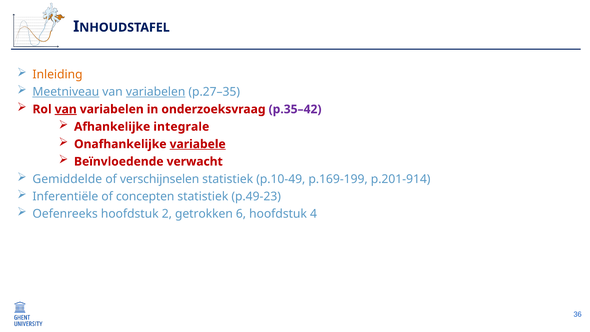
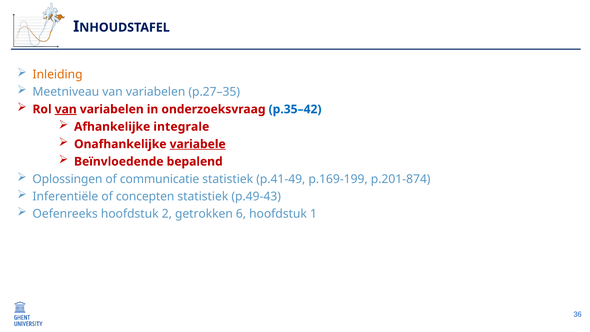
Meetniveau underline: present -> none
variabelen at (156, 92) underline: present -> none
p.35–42 colour: purple -> blue
verwacht: verwacht -> bepalend
Gemiddelde: Gemiddelde -> Oplossingen
verschijnselen: verschijnselen -> communicatie
p.10-49: p.10-49 -> p.41-49
p.201-914: p.201-914 -> p.201-874
p.49-23: p.49-23 -> p.49-43
4: 4 -> 1
